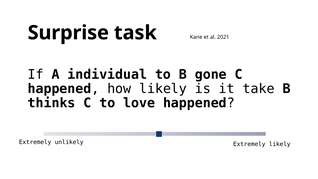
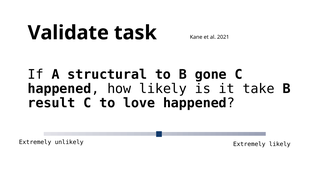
Surprise: Surprise -> Validate
individual: individual -> structural
thinks: thinks -> result
